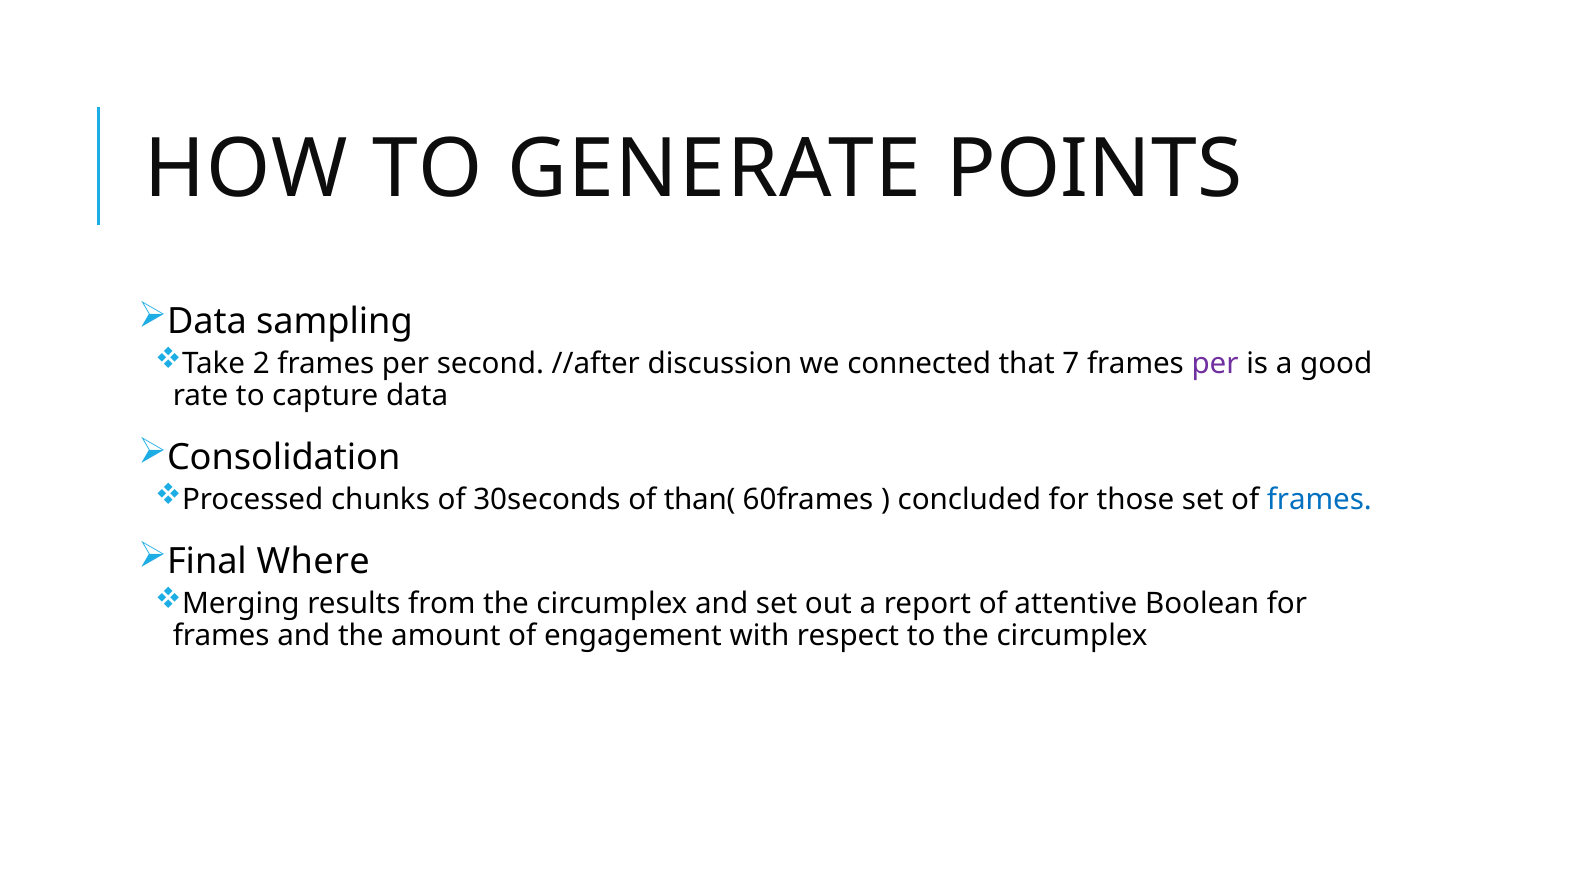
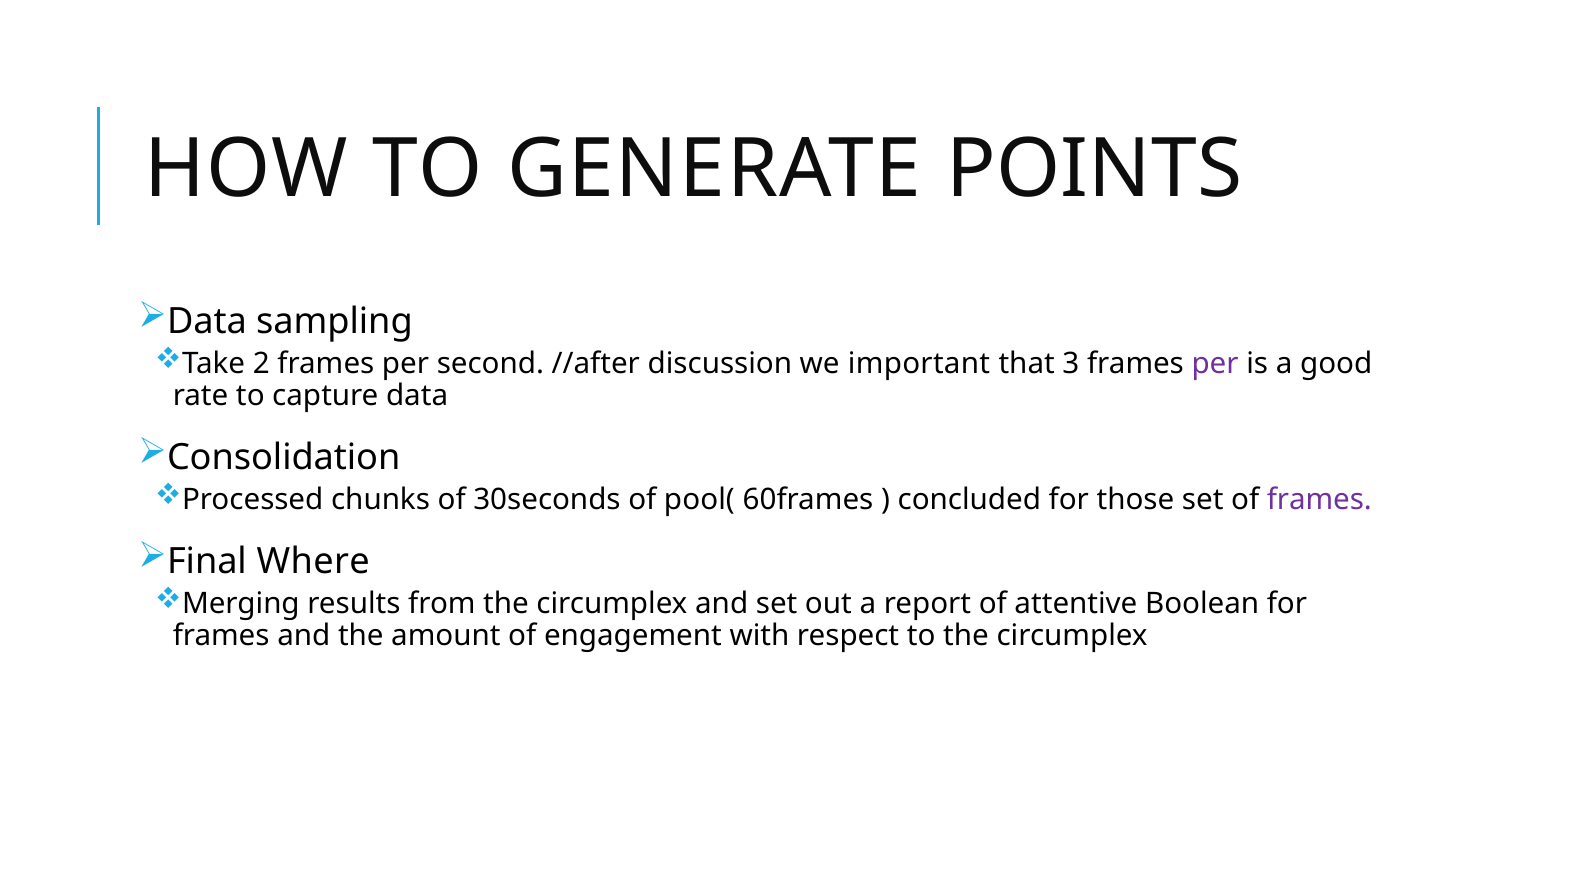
connected: connected -> important
7: 7 -> 3
than(: than( -> pool(
frames at (1319, 499) colour: blue -> purple
